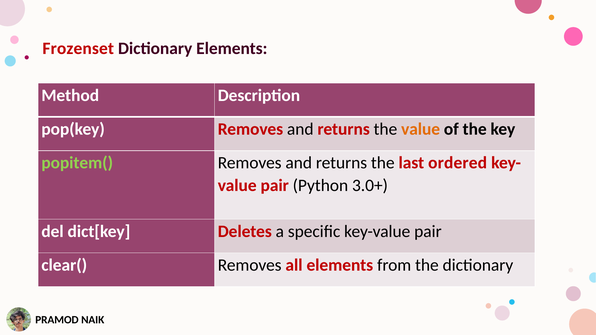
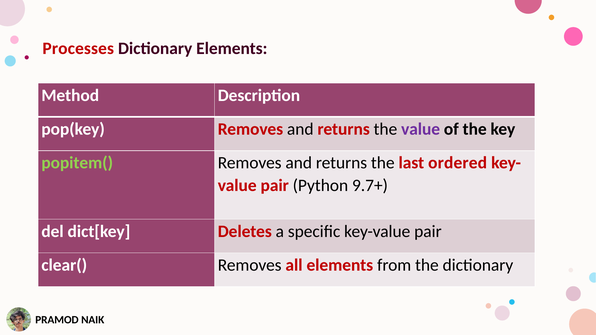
Frozenset: Frozenset -> Processes
value at (421, 129) colour: orange -> purple
3.0+: 3.0+ -> 9.7+
